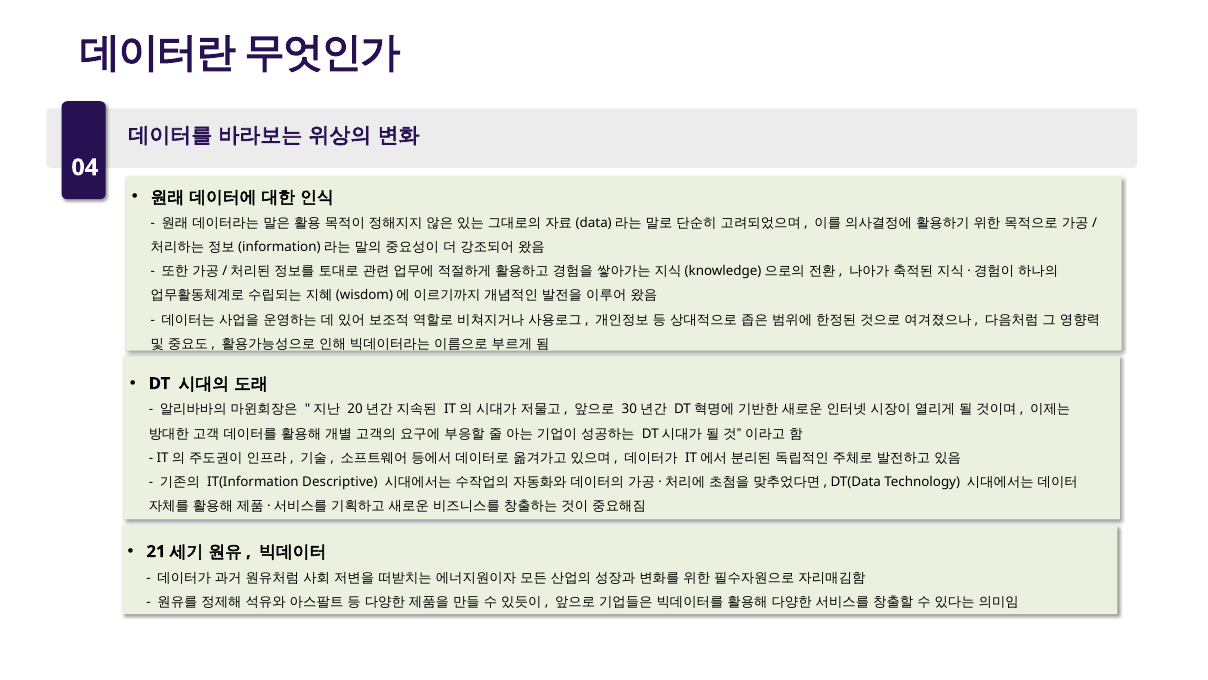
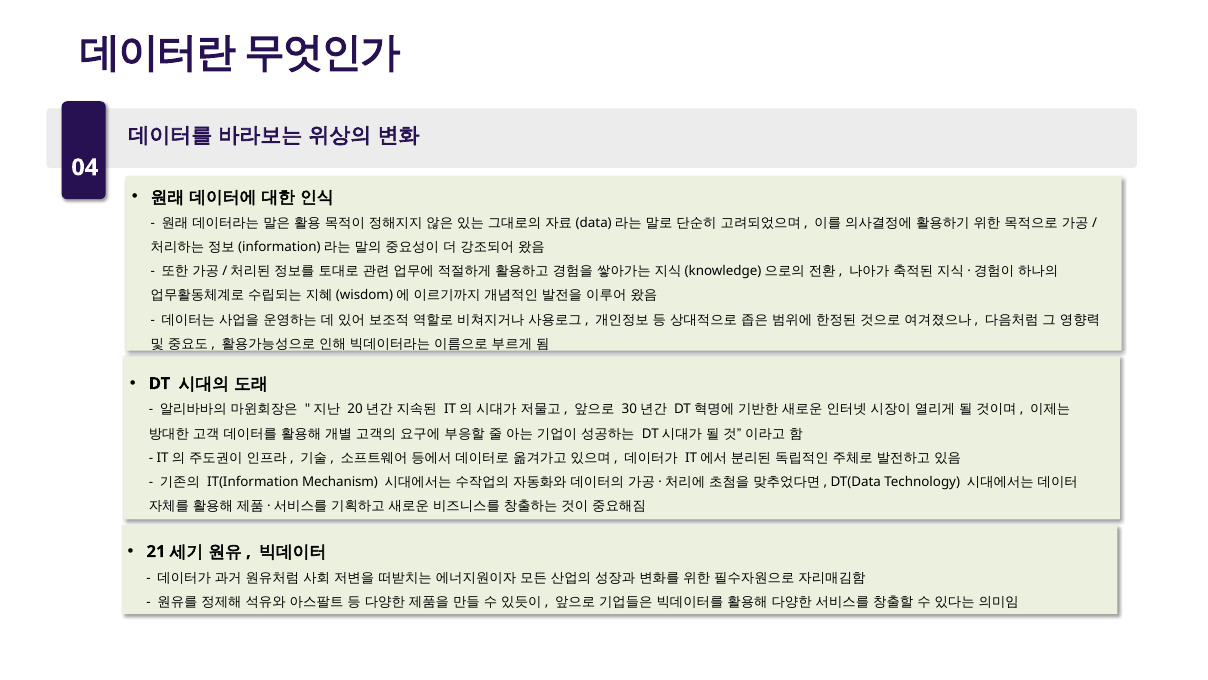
Descriptive: Descriptive -> Mechanism
